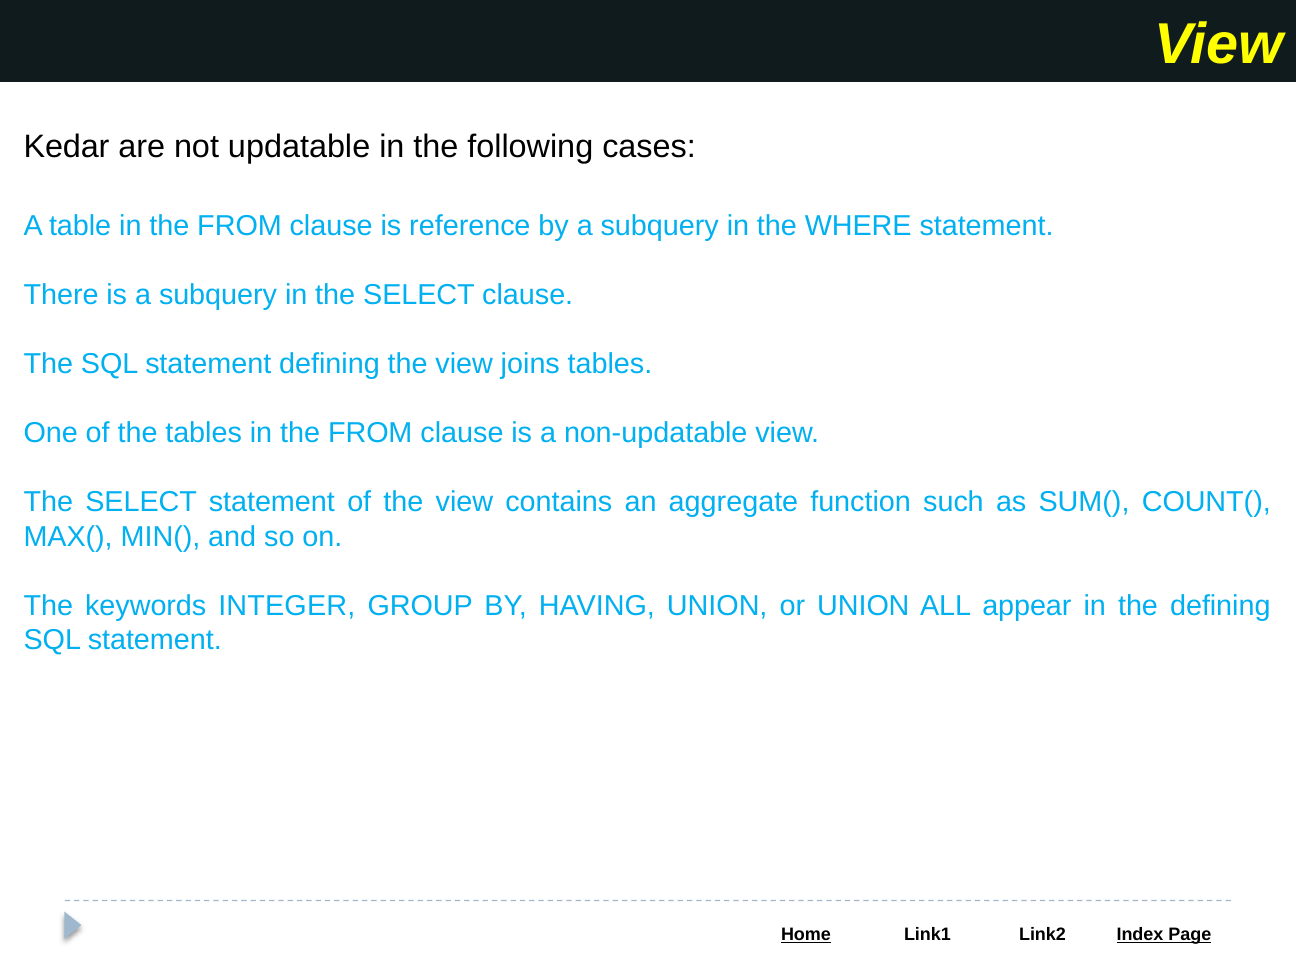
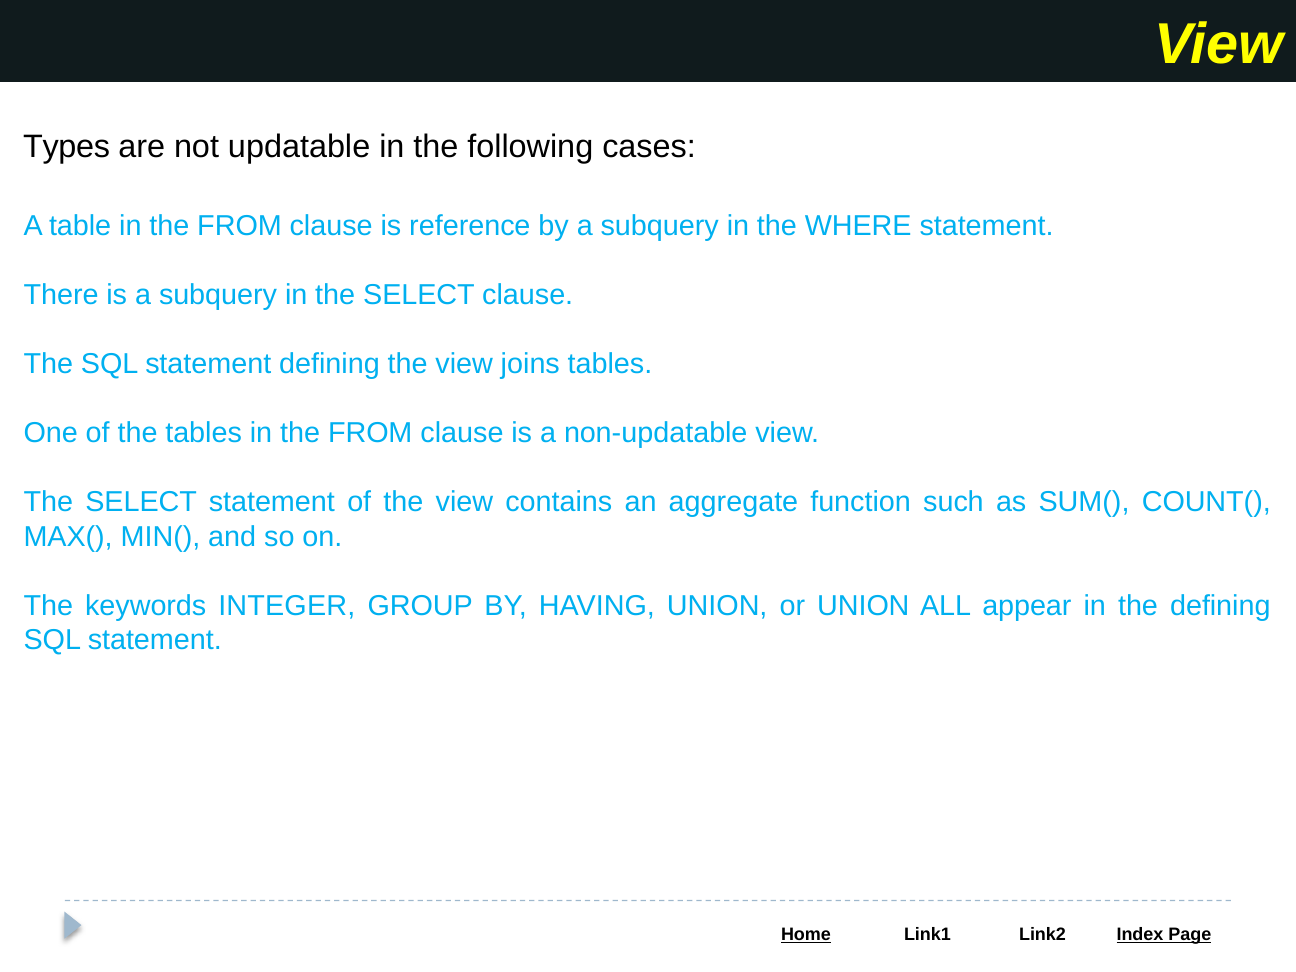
Kedar: Kedar -> Types
